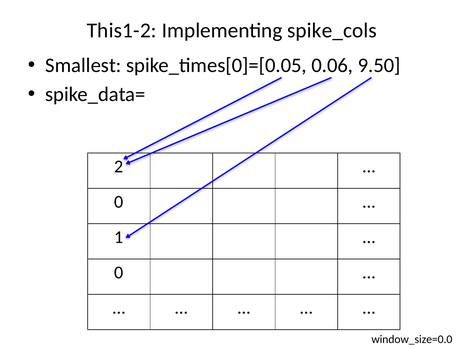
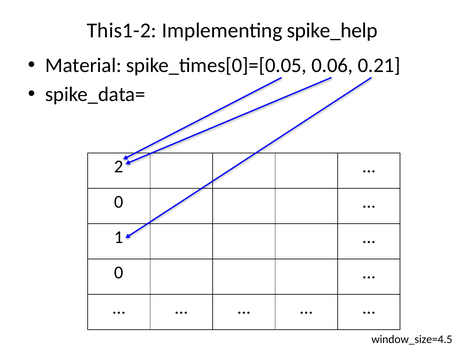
spike_cols: spike_cols -> spike_help
Smallest: Smallest -> Material
9.50: 9.50 -> 0.21
window_size=0.0: window_size=0.0 -> window_size=4.5
